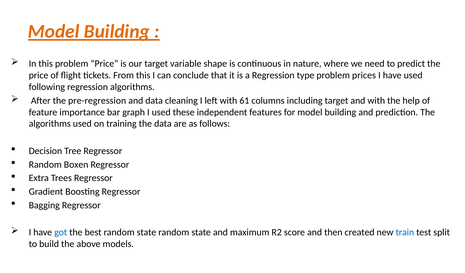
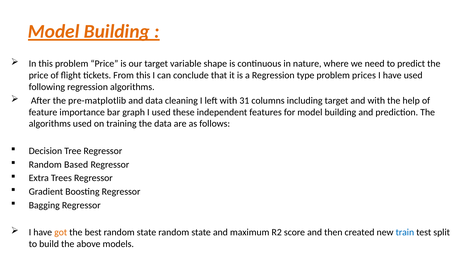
pre-regression: pre-regression -> pre-matplotlib
61: 61 -> 31
Boxen: Boxen -> Based
got colour: blue -> orange
